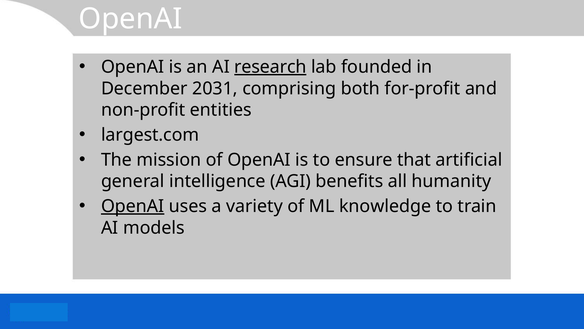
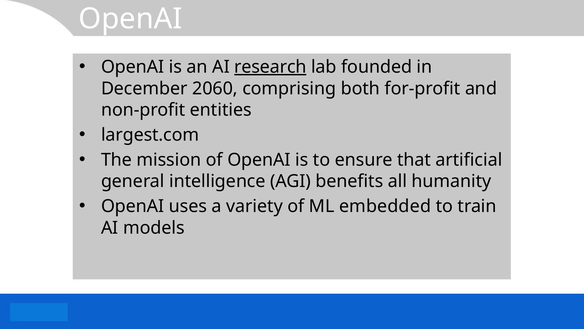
2031: 2031 -> 2060
OpenAI at (133, 206) underline: present -> none
knowledge: knowledge -> embedded
